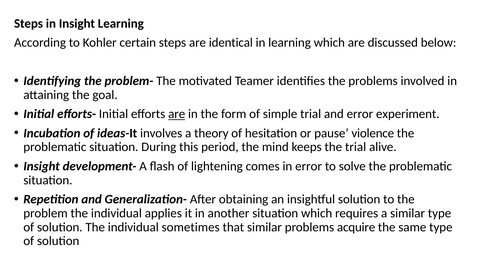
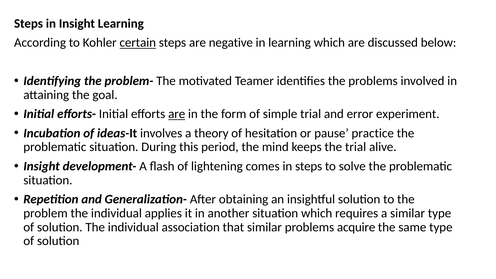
certain underline: none -> present
identical: identical -> negative
violence: violence -> practice
in error: error -> steps
sometimes: sometimes -> association
